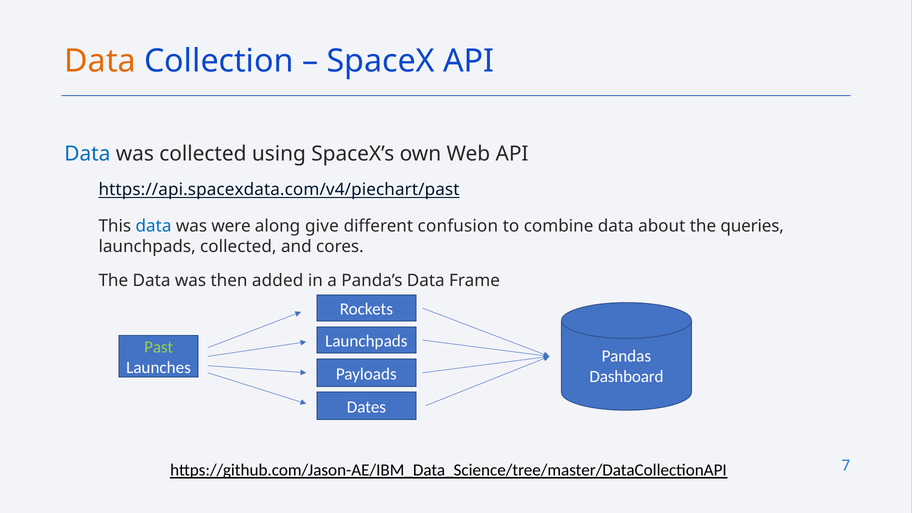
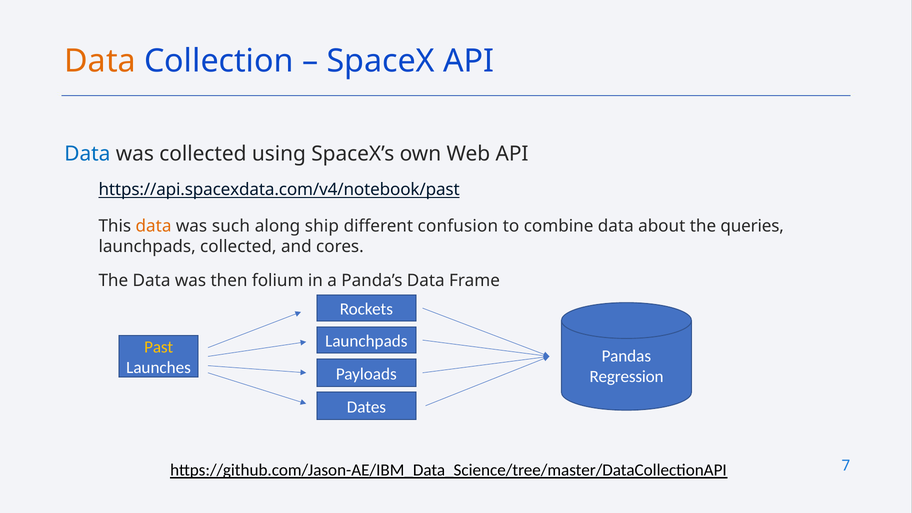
https://api.spacexdata.com/v4/piechart/past: https://api.spacexdata.com/v4/piechart/past -> https://api.spacexdata.com/v4/notebook/past
data at (154, 226) colour: blue -> orange
were: were -> such
give: give -> ship
added: added -> folium
Past colour: light green -> yellow
Dashboard: Dashboard -> Regression
